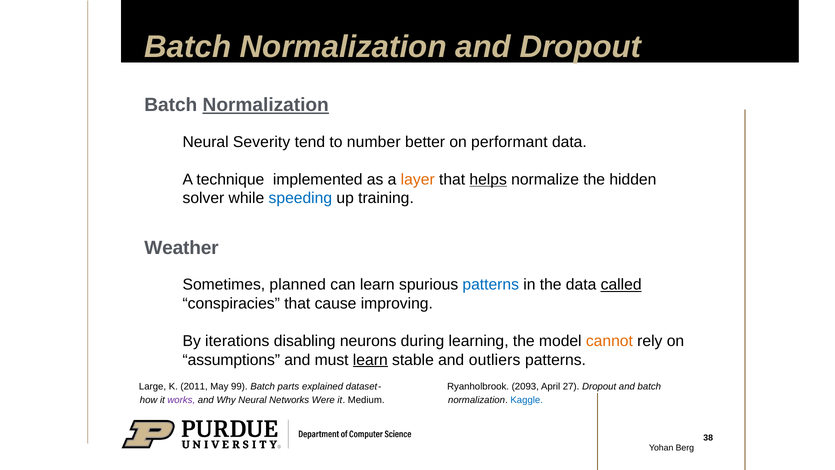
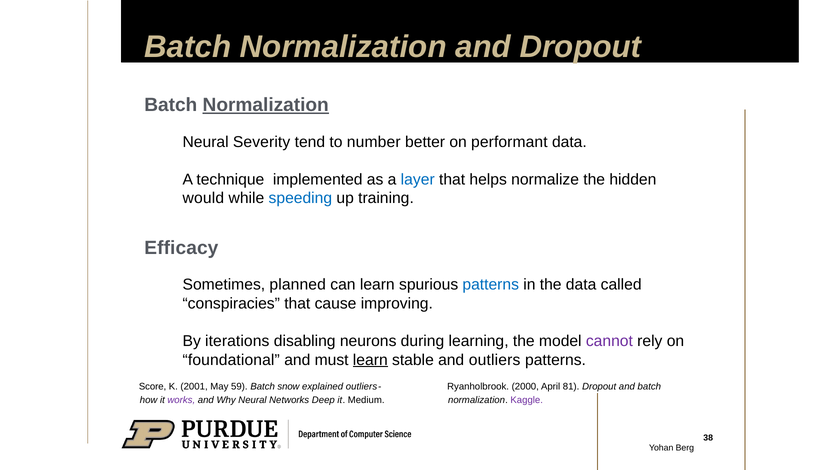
layer colour: orange -> blue
helps underline: present -> none
solver: solver -> would
Weather: Weather -> Efficacy
called underline: present -> none
cannot colour: orange -> purple
assumptions: assumptions -> foundational
Large: Large -> Score
2011: 2011 -> 2001
99: 99 -> 59
parts: parts -> snow
explained dataset: dataset -> outliers
2093: 2093 -> 2000
27: 27 -> 81
Were: Were -> Deep
Kaggle colour: blue -> purple
